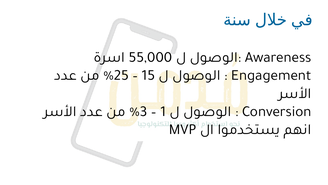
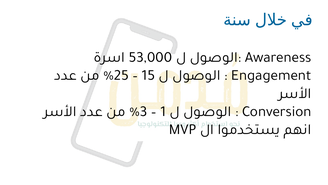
55,000: 55,000 -> 53,000
